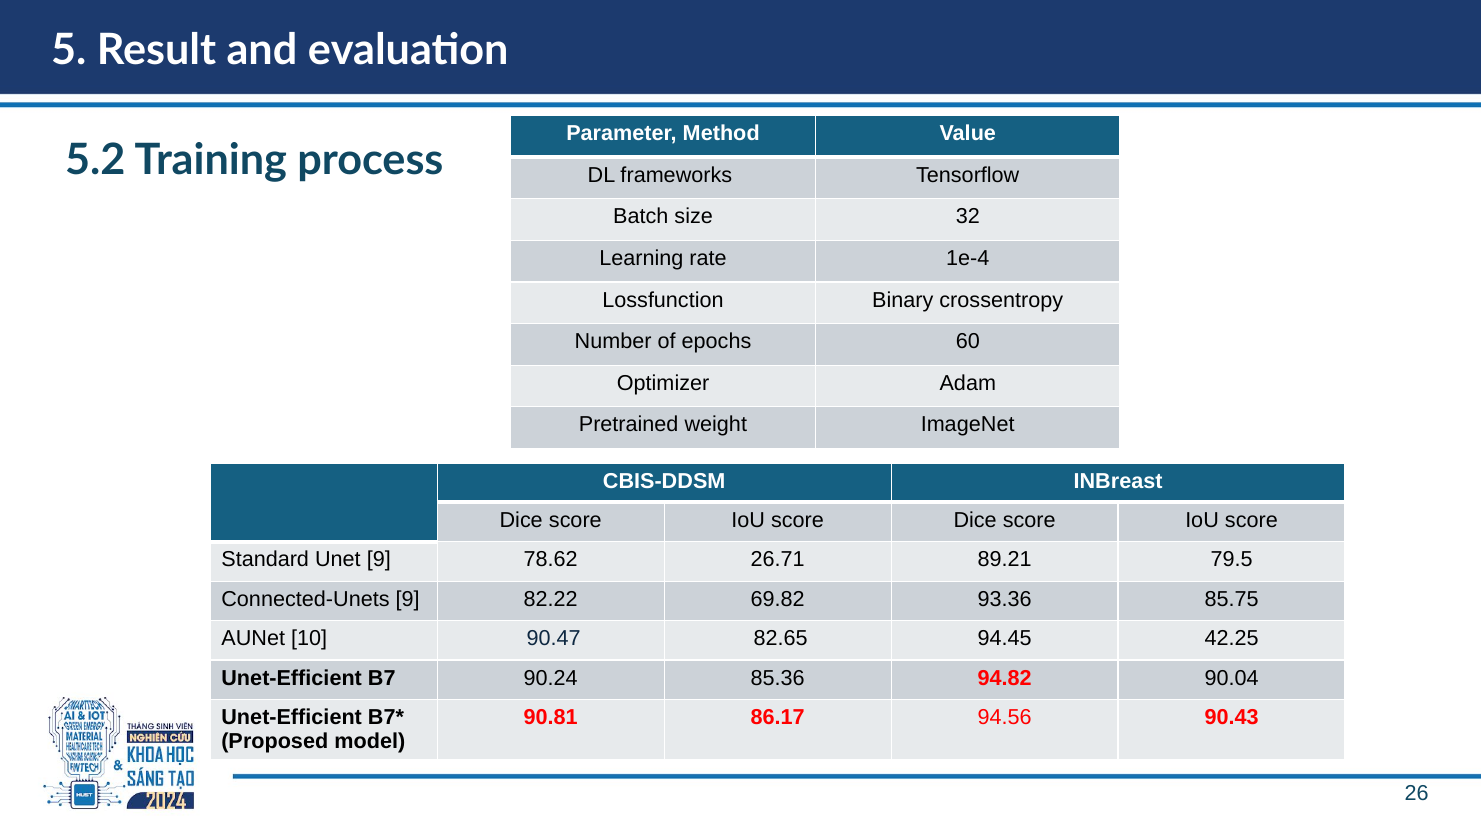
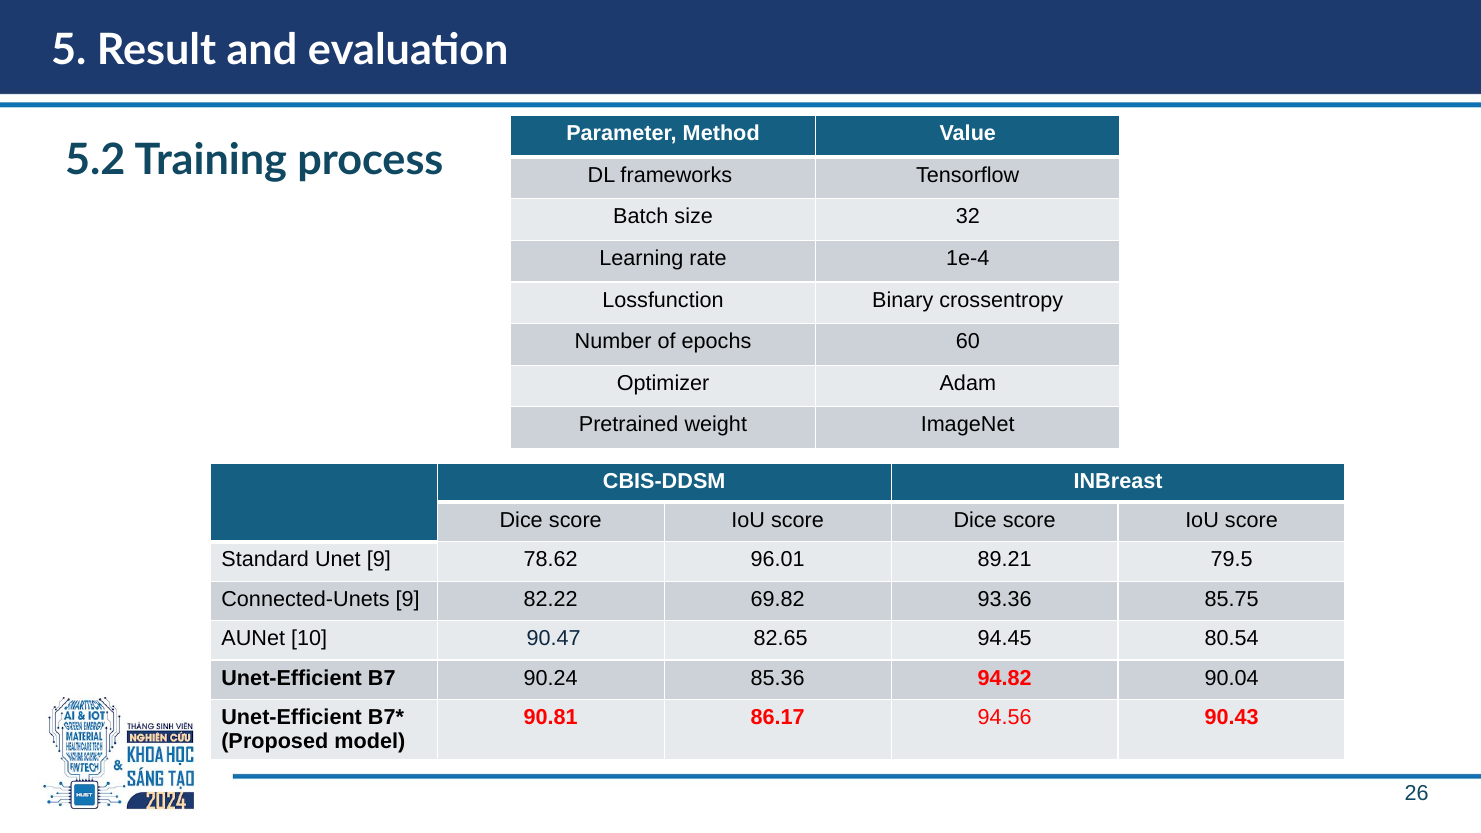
26.71: 26.71 -> 96.01
42.25: 42.25 -> 80.54
